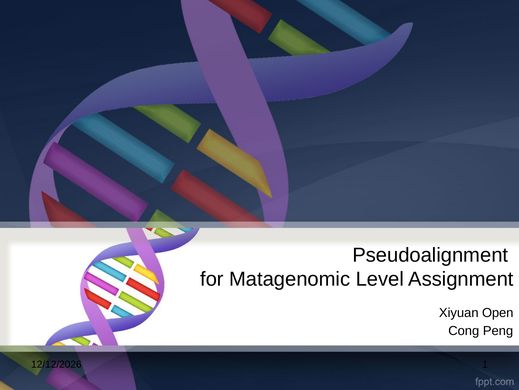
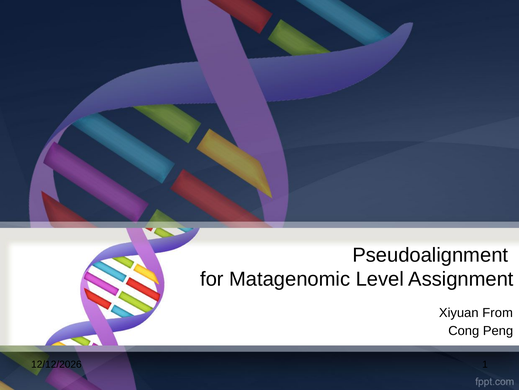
Open: Open -> From
